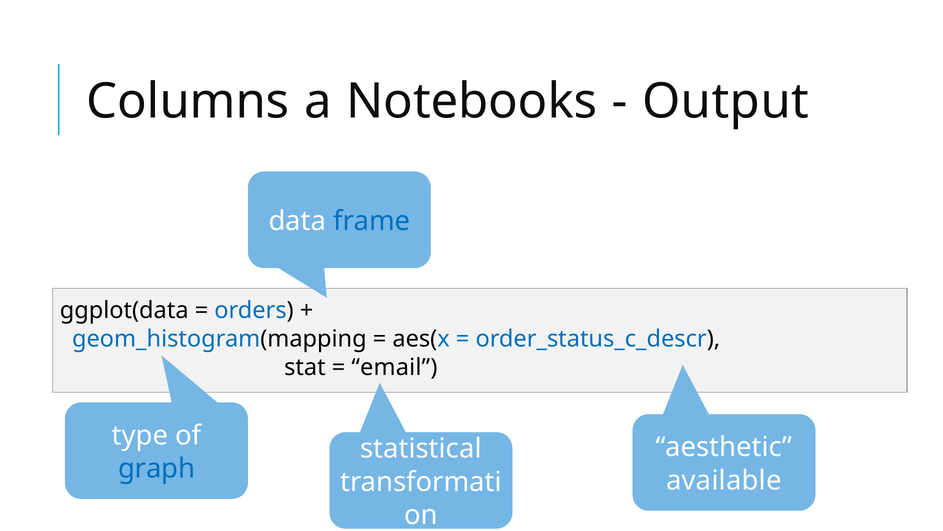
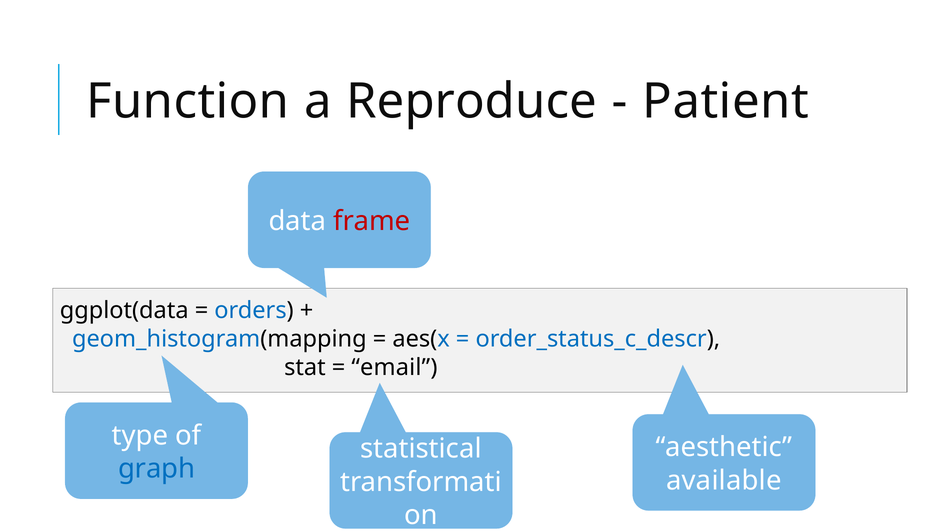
Columns: Columns -> Function
Notebooks: Notebooks -> Reproduce
Output: Output -> Patient
frame colour: blue -> red
